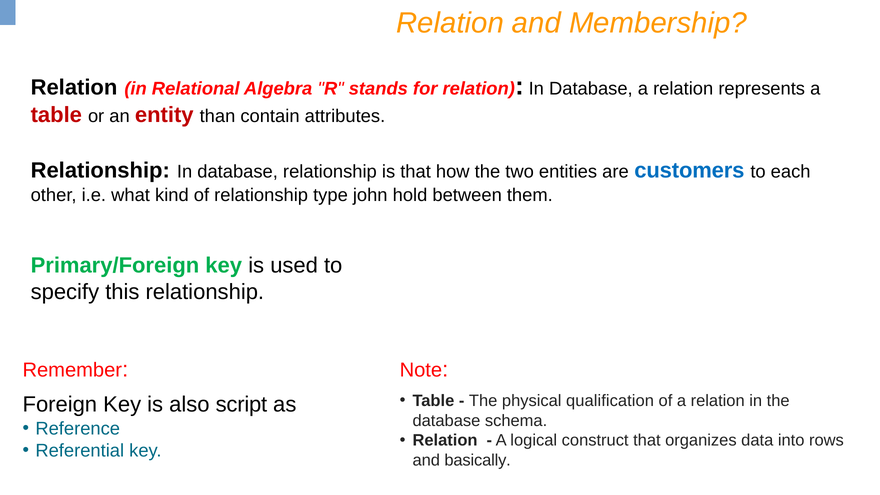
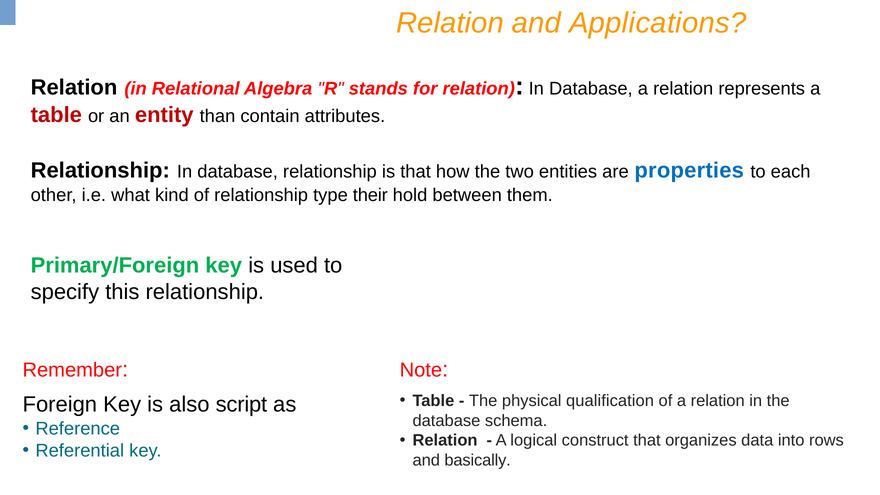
Membership: Membership -> Applications
customers: customers -> properties
john: john -> their
